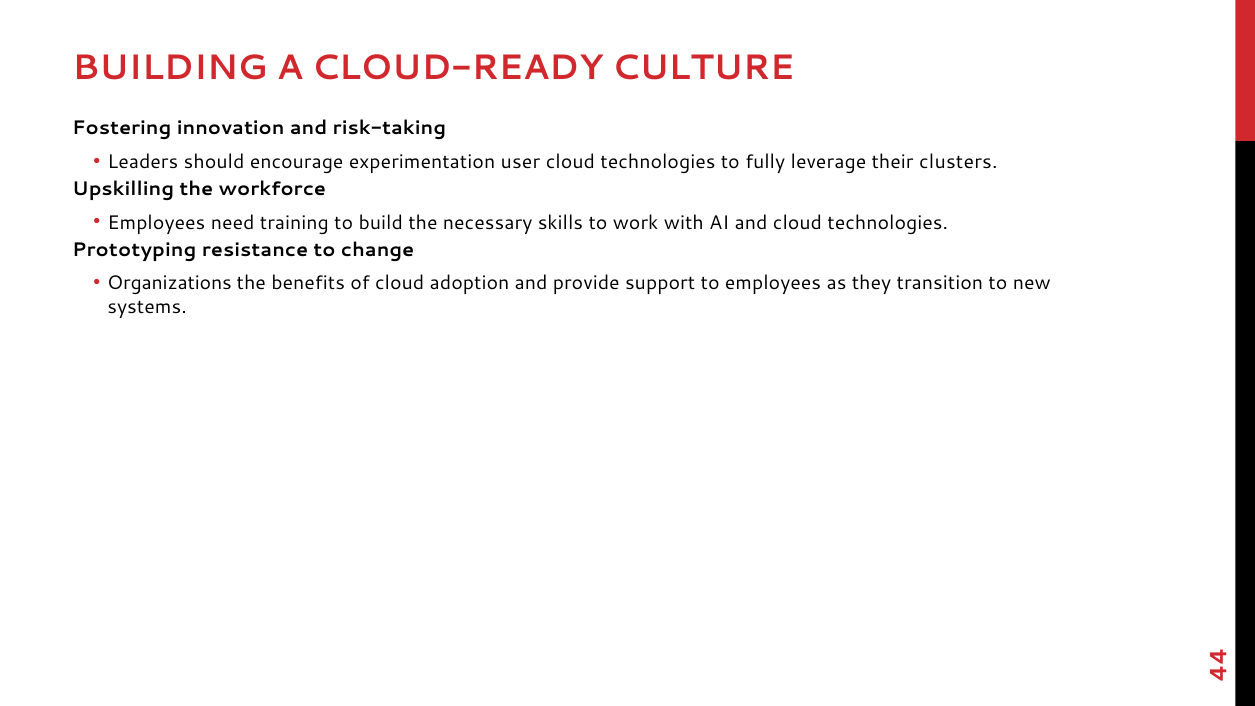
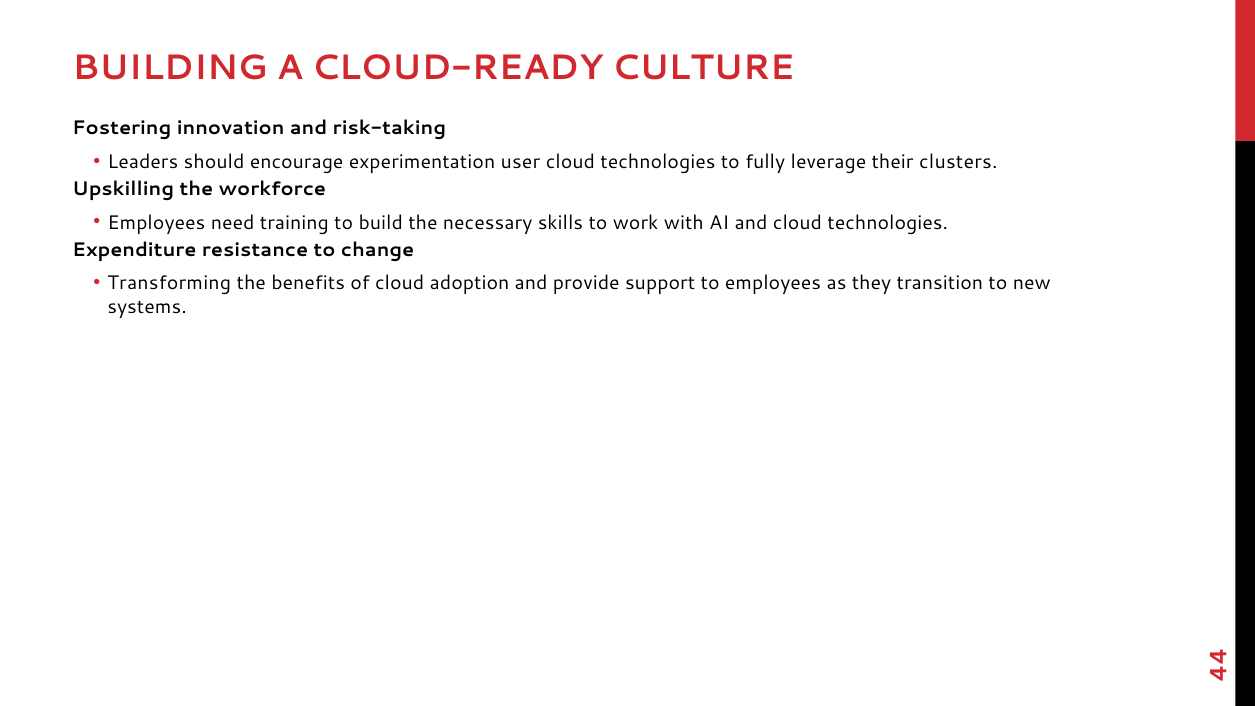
Prototyping: Prototyping -> Expenditure
Organizations: Organizations -> Transforming
